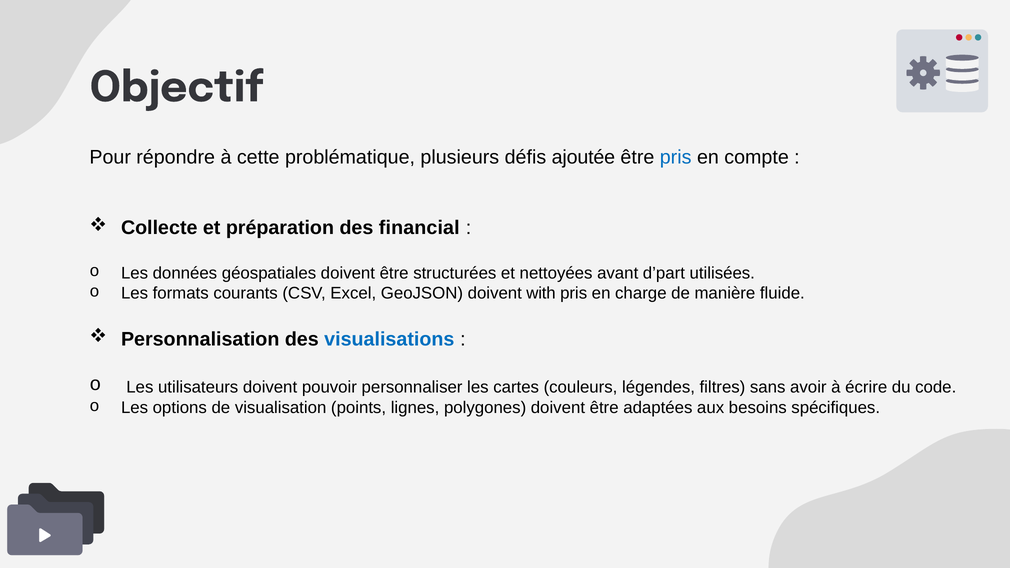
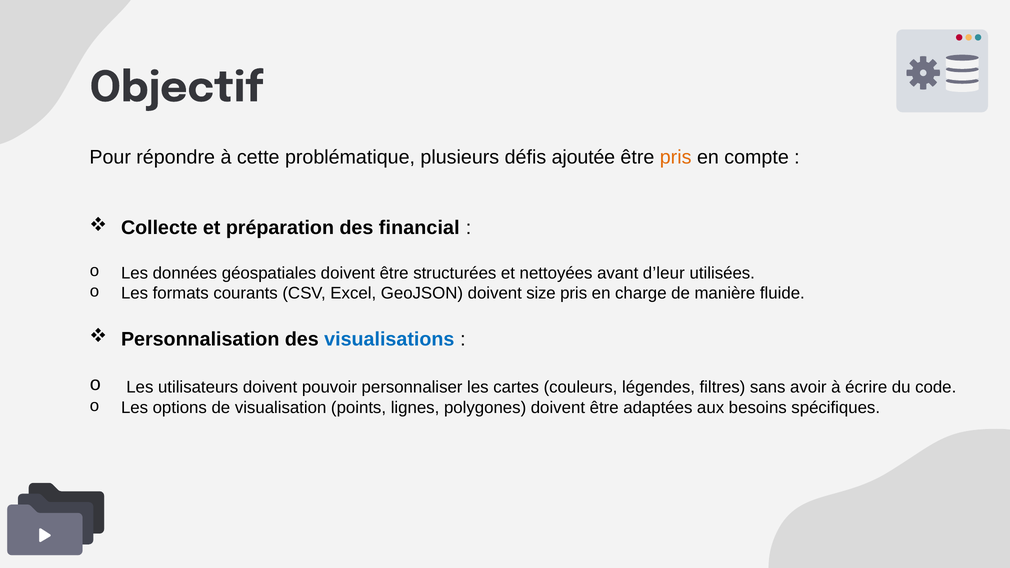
pris at (676, 157) colour: blue -> orange
d’part: d’part -> d’leur
with: with -> size
